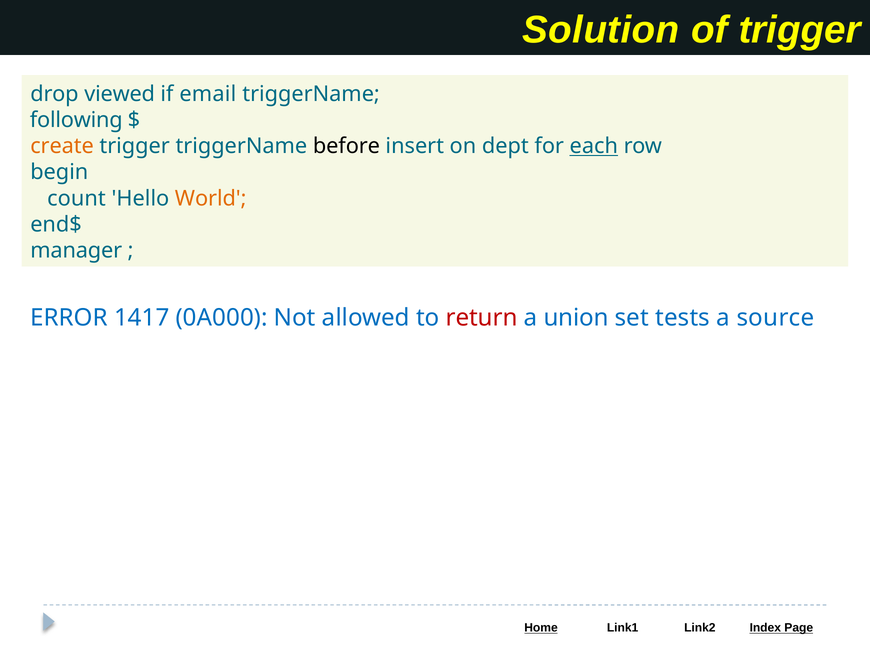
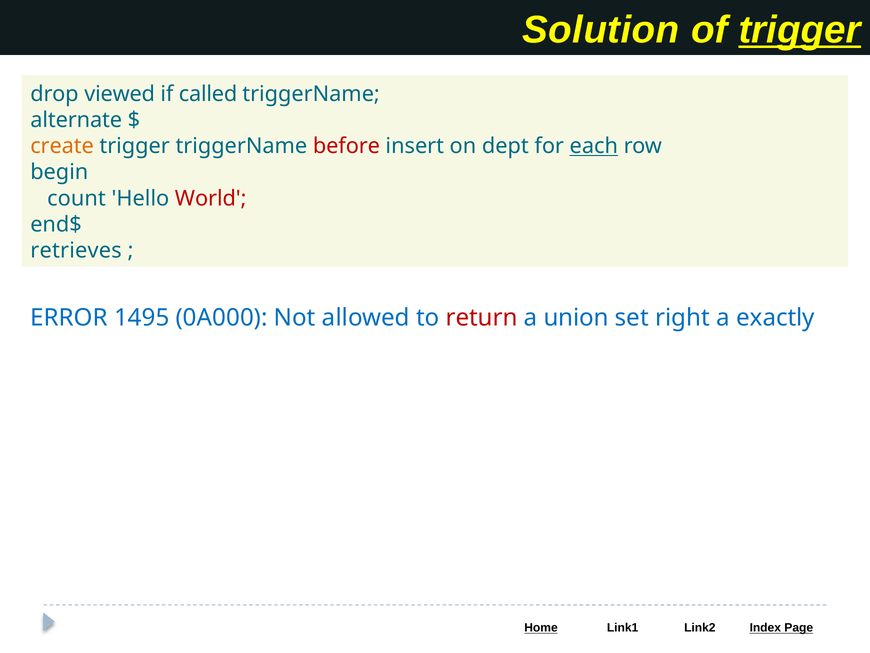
trigger at (800, 30) underline: none -> present
email: email -> called
following: following -> alternate
before colour: black -> red
World colour: orange -> red
manager: manager -> retrieves
1417: 1417 -> 1495
tests: tests -> right
source: source -> exactly
